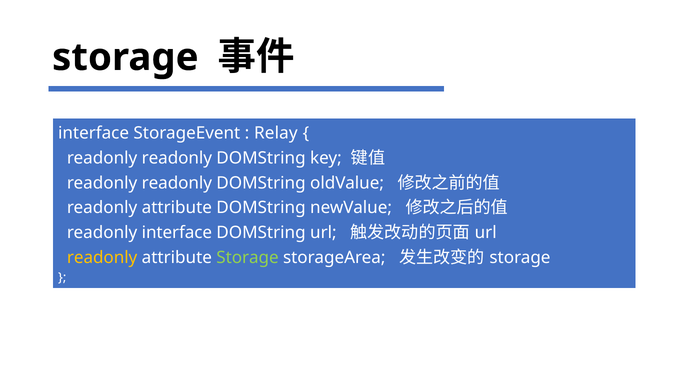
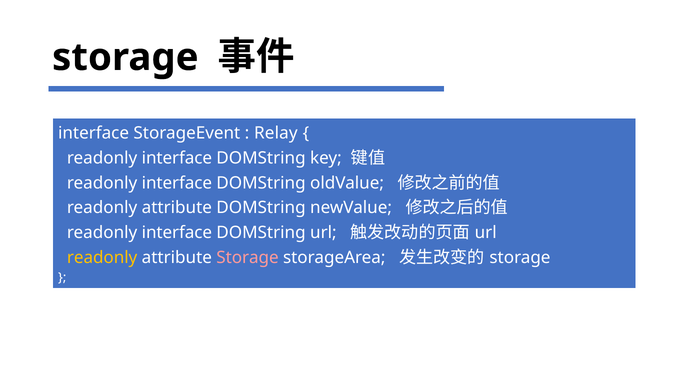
readonly at (177, 158): readonly -> interface
readonly at (177, 183): readonly -> interface
Storage at (247, 258) colour: light green -> pink
